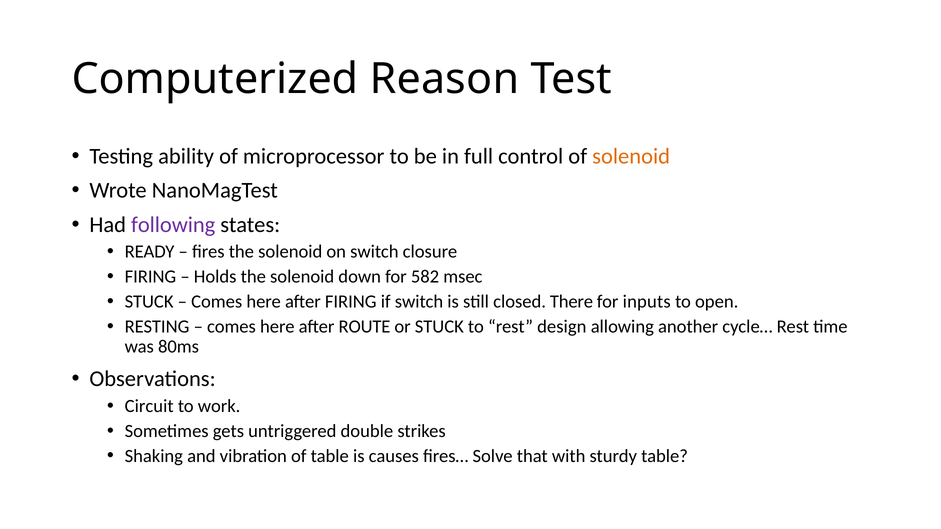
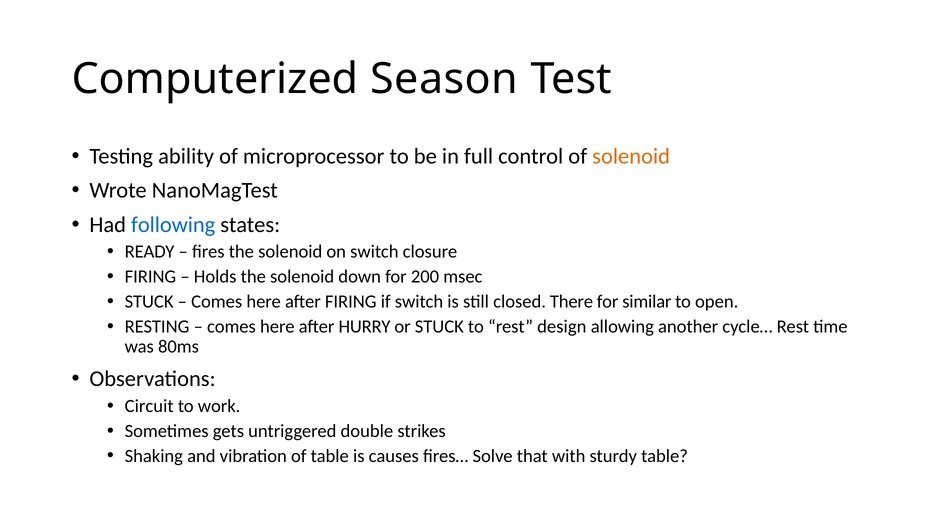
Reason: Reason -> Season
following colour: purple -> blue
582: 582 -> 200
inputs: inputs -> similar
ROUTE: ROUTE -> HURRY
